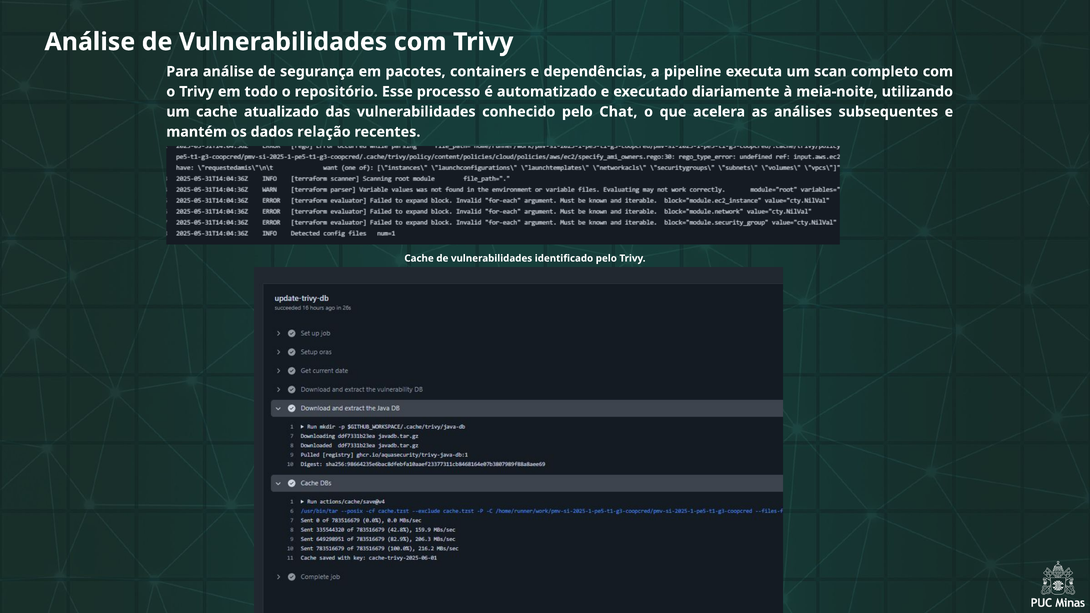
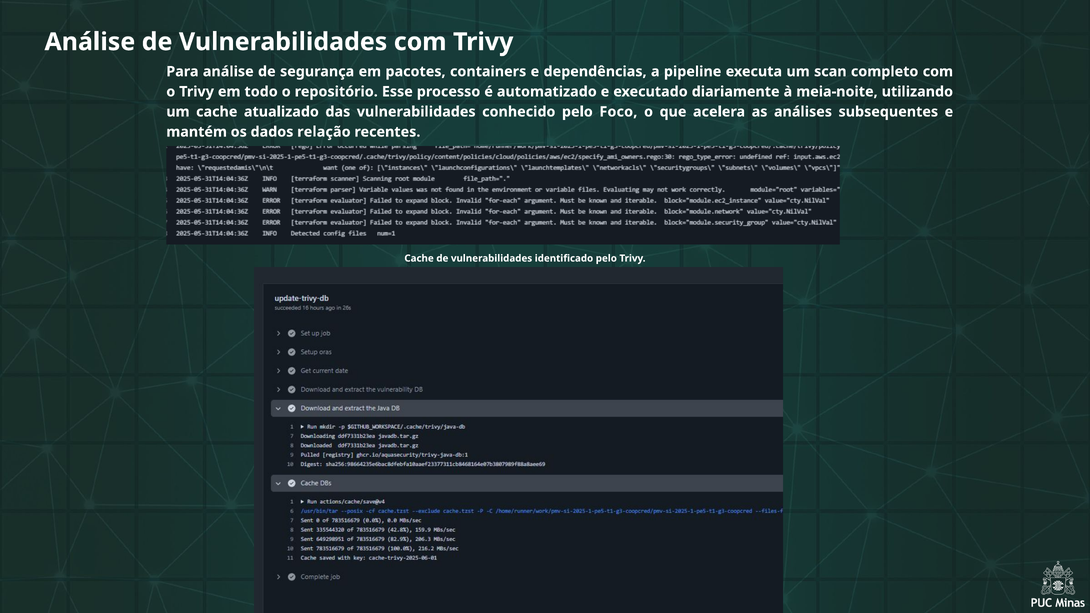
Chat: Chat -> Foco
